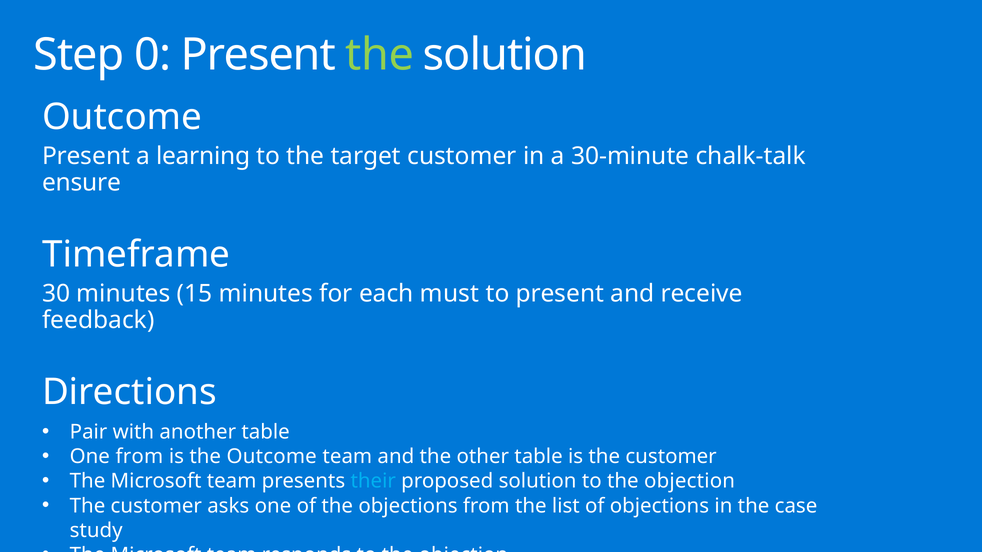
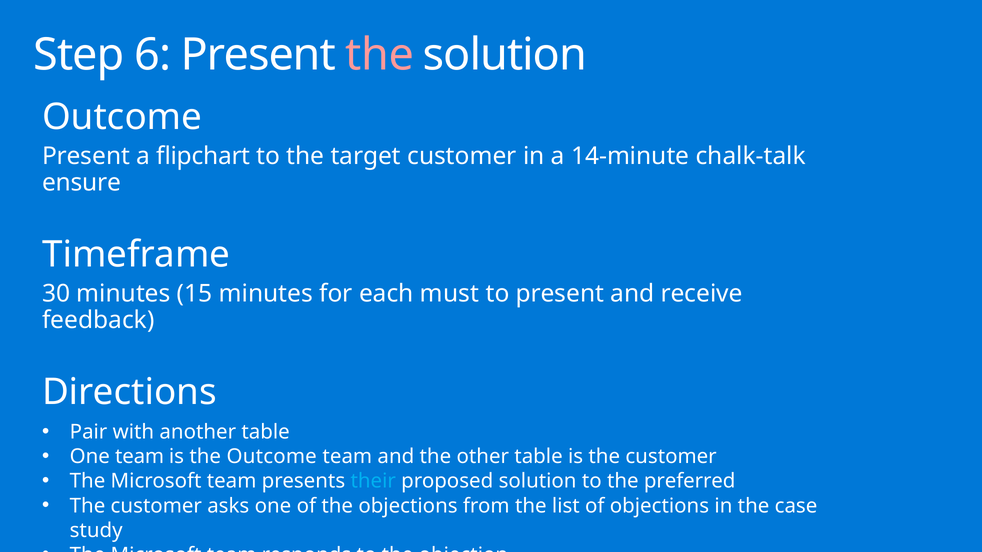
0: 0 -> 6
the at (380, 55) colour: light green -> pink
learning: learning -> flipchart
30-minute: 30-minute -> 14-minute
One from: from -> team
solution to the objection: objection -> preferred
